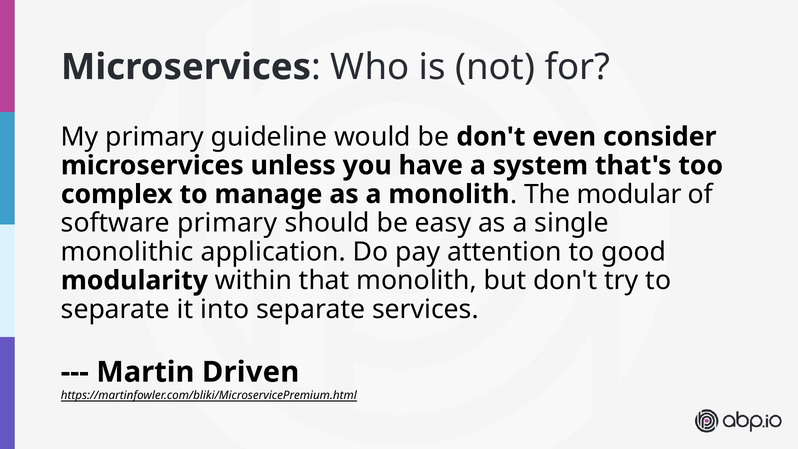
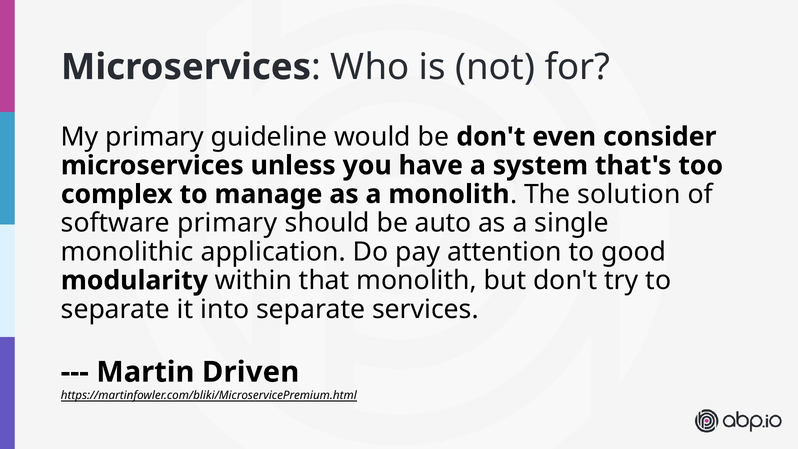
modular: modular -> solution
easy: easy -> auto
